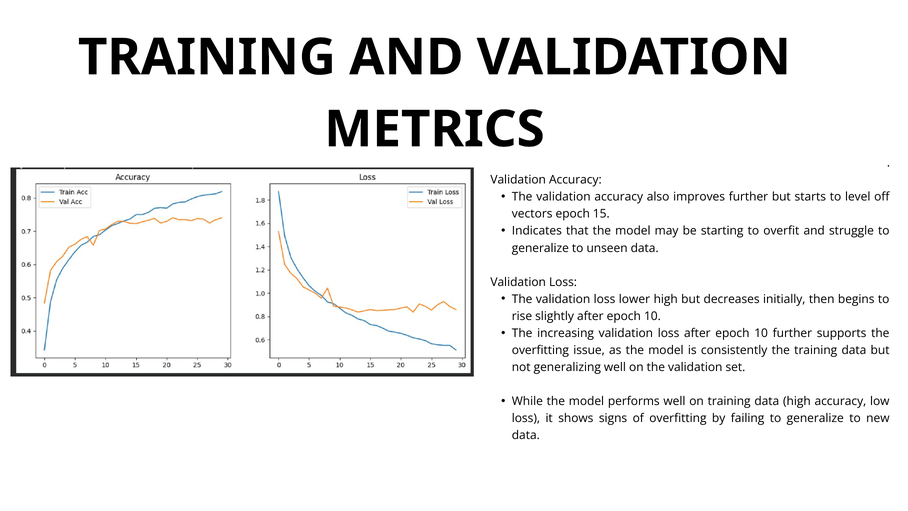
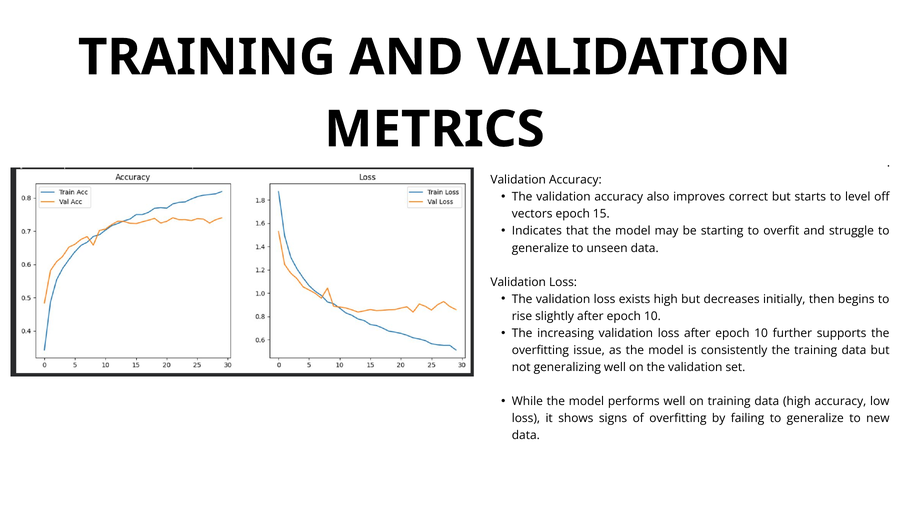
improves further: further -> correct
lower: lower -> exists
